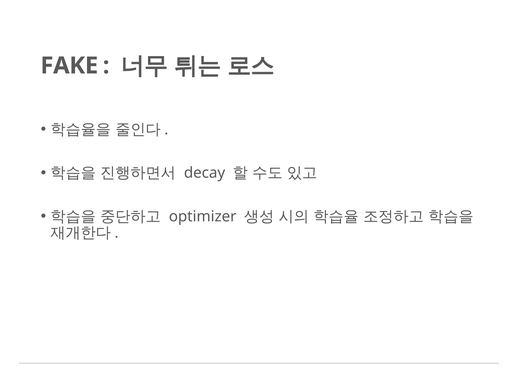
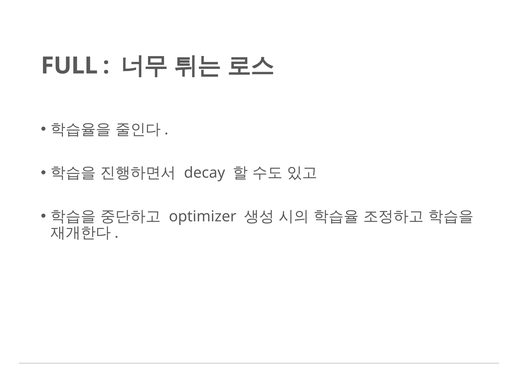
FAKE: FAKE -> FULL
